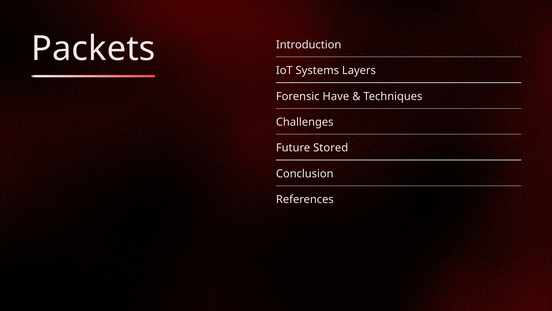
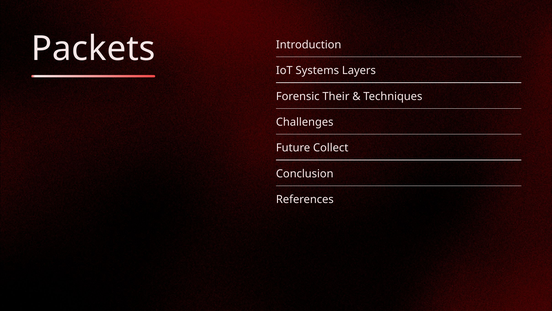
Have: Have -> Their
Stored: Stored -> Collect
